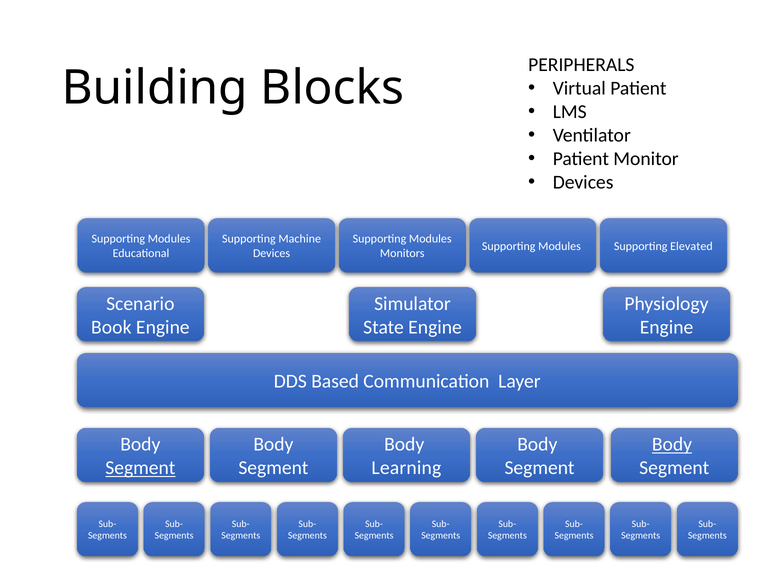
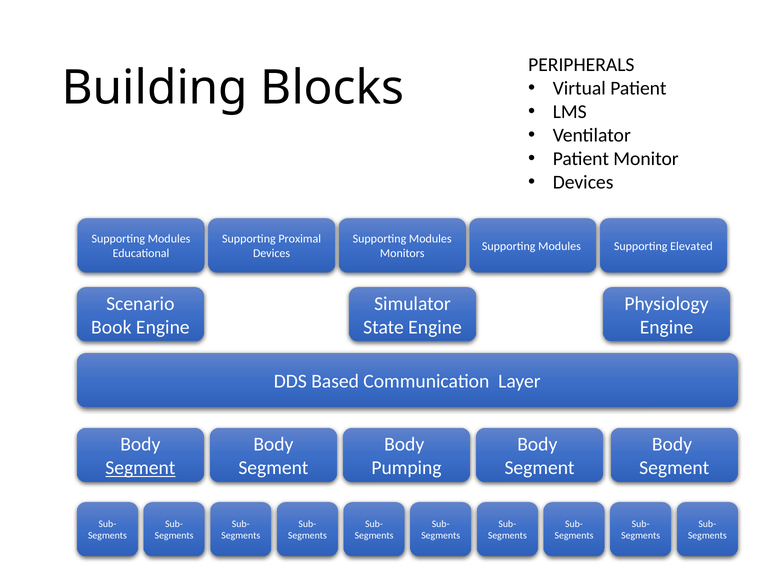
Machine: Machine -> Proximal
Body at (672, 444) underline: present -> none
Learning: Learning -> Pumping
